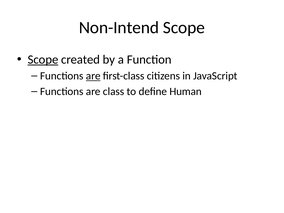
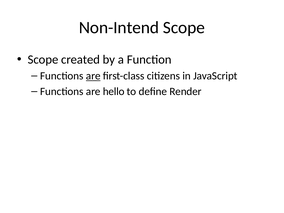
Scope at (43, 60) underline: present -> none
class: class -> hello
Human: Human -> Render
